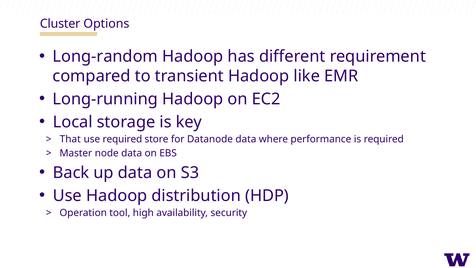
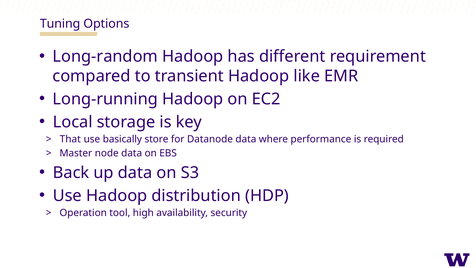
Cluster: Cluster -> Tuning
use required: required -> basically
